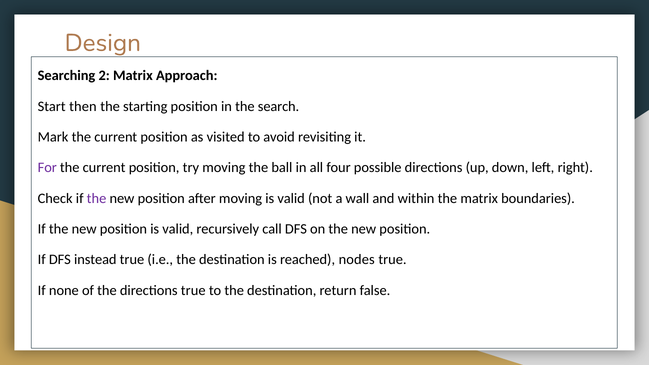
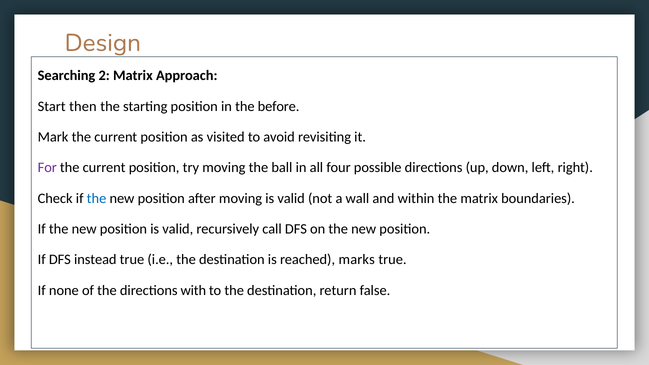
search: search -> before
the at (97, 198) colour: purple -> blue
nodes: nodes -> marks
directions true: true -> with
